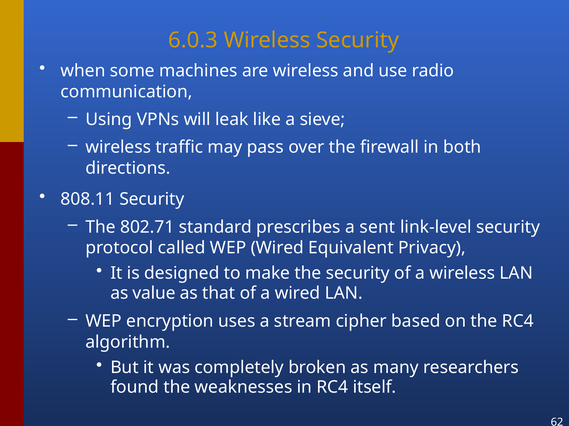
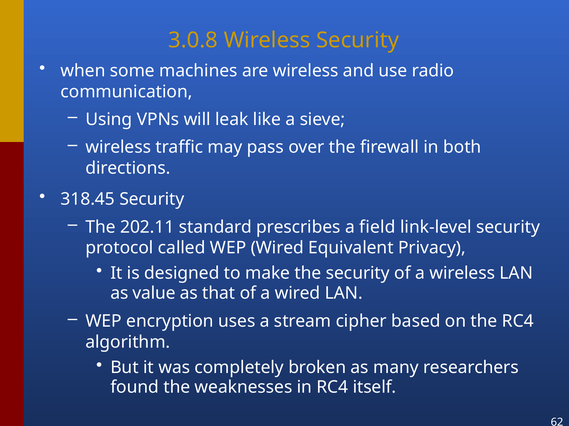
6.0.3: 6.0.3 -> 3.0.8
808.11: 808.11 -> 318.45
802.71: 802.71 -> 202.11
sent: sent -> field
